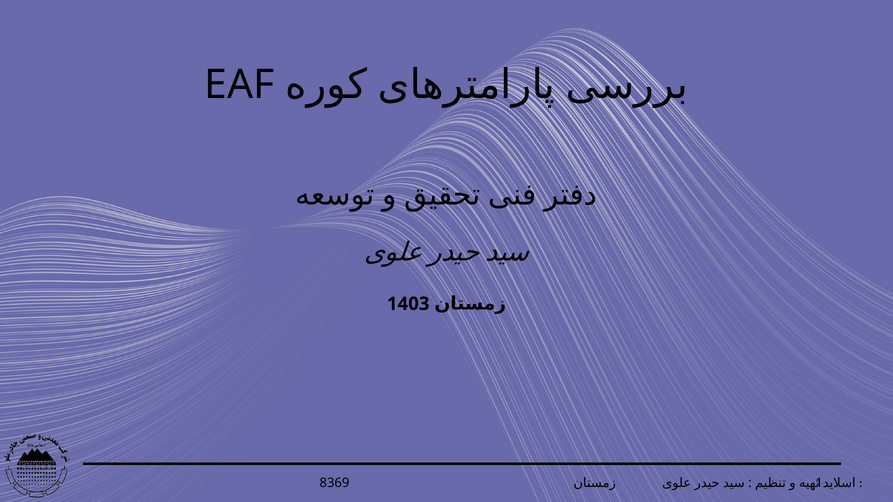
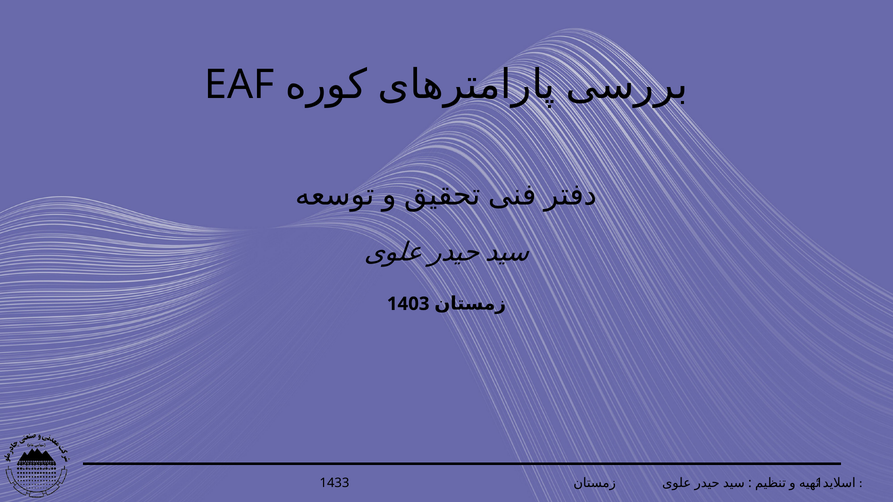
8369: 8369 -> 1433
